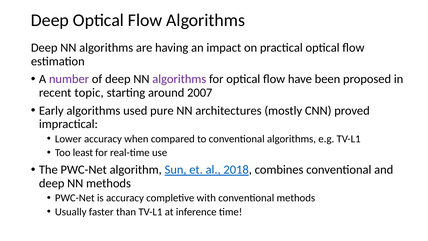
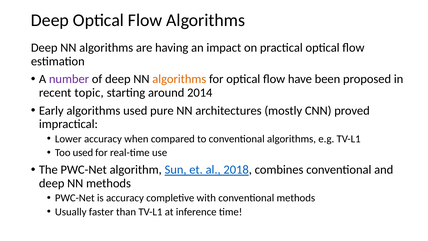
algorithms at (179, 79) colour: purple -> orange
2007: 2007 -> 2014
Too least: least -> used
